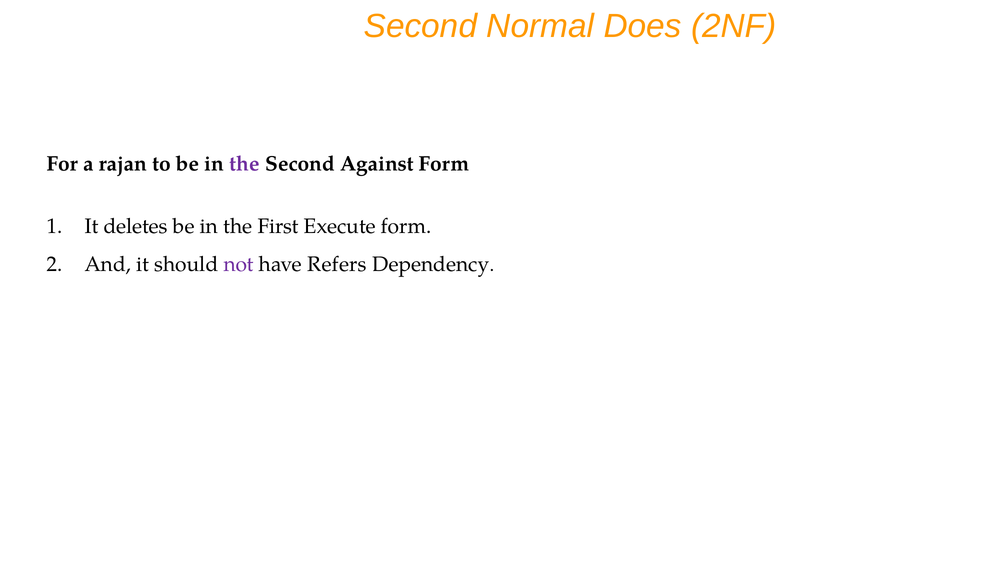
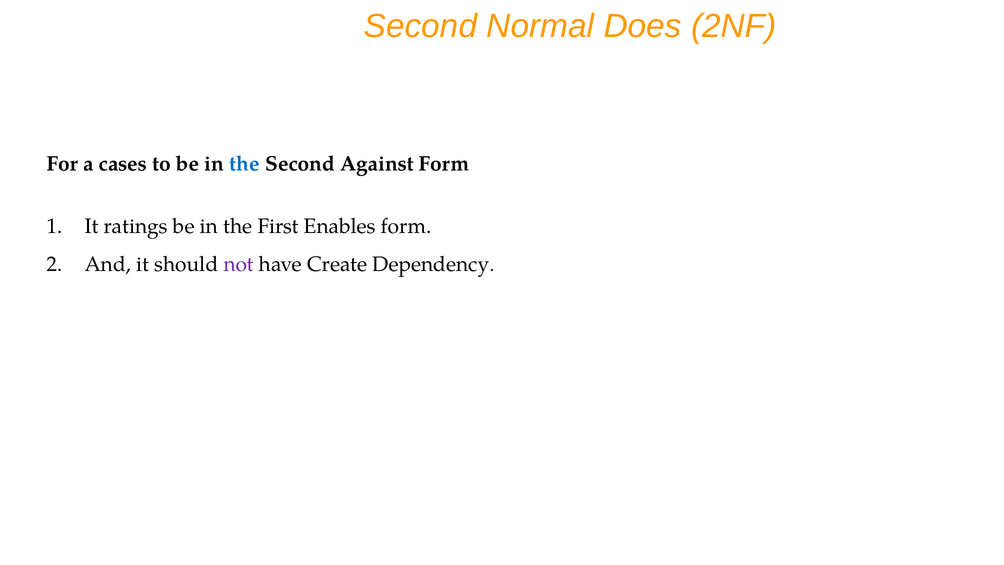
rajan: rajan -> cases
the at (245, 164) colour: purple -> blue
deletes: deletes -> ratings
Execute: Execute -> Enables
Refers: Refers -> Create
